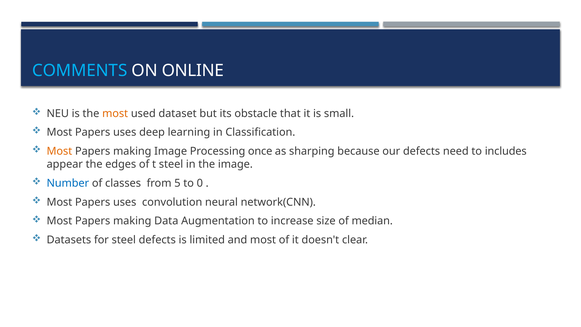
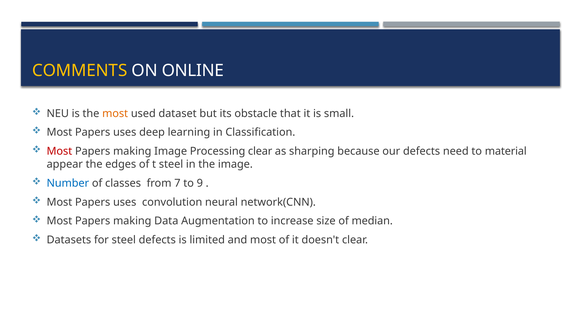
COMMENTS colour: light blue -> yellow
Most at (59, 151) colour: orange -> red
Processing once: once -> clear
includes: includes -> material
5: 5 -> 7
0: 0 -> 9
